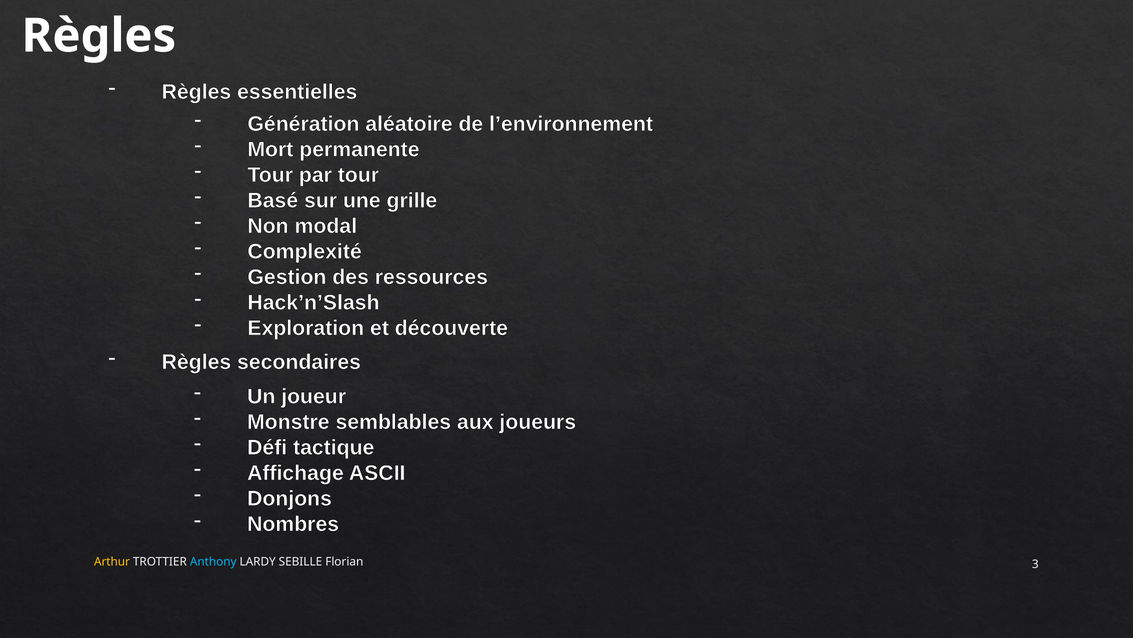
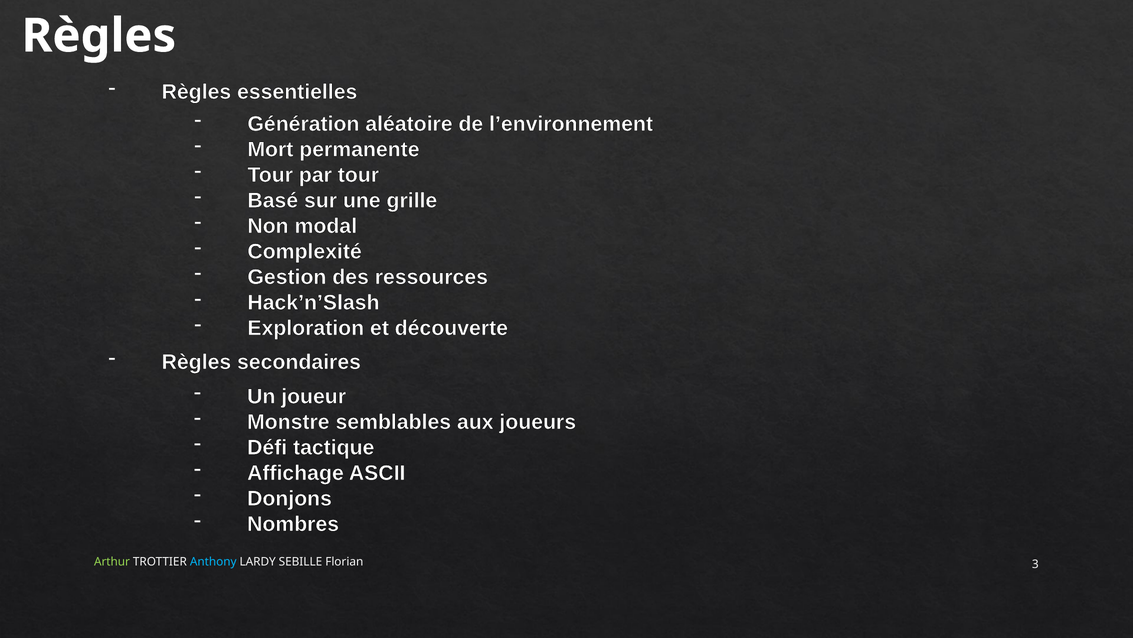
Arthur colour: yellow -> light green
